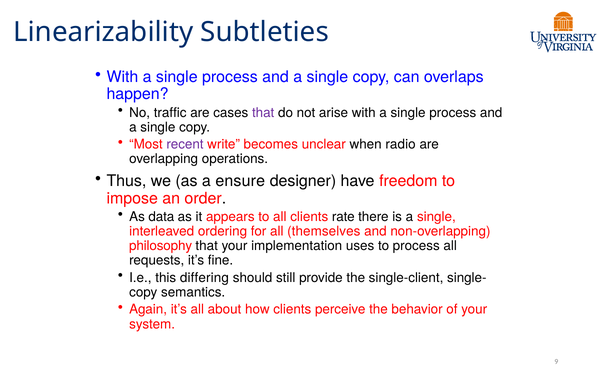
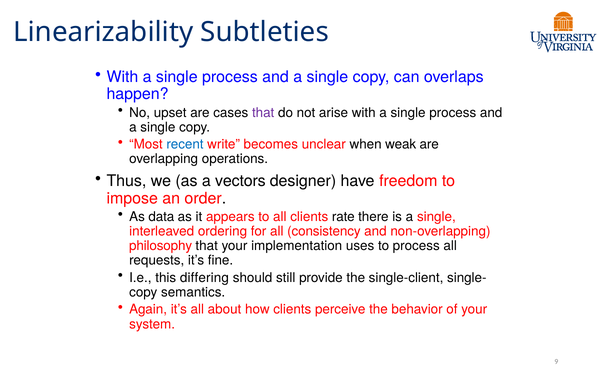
traffic: traffic -> upset
recent colour: purple -> blue
radio: radio -> weak
ensure: ensure -> vectors
themselves: themselves -> consistency
